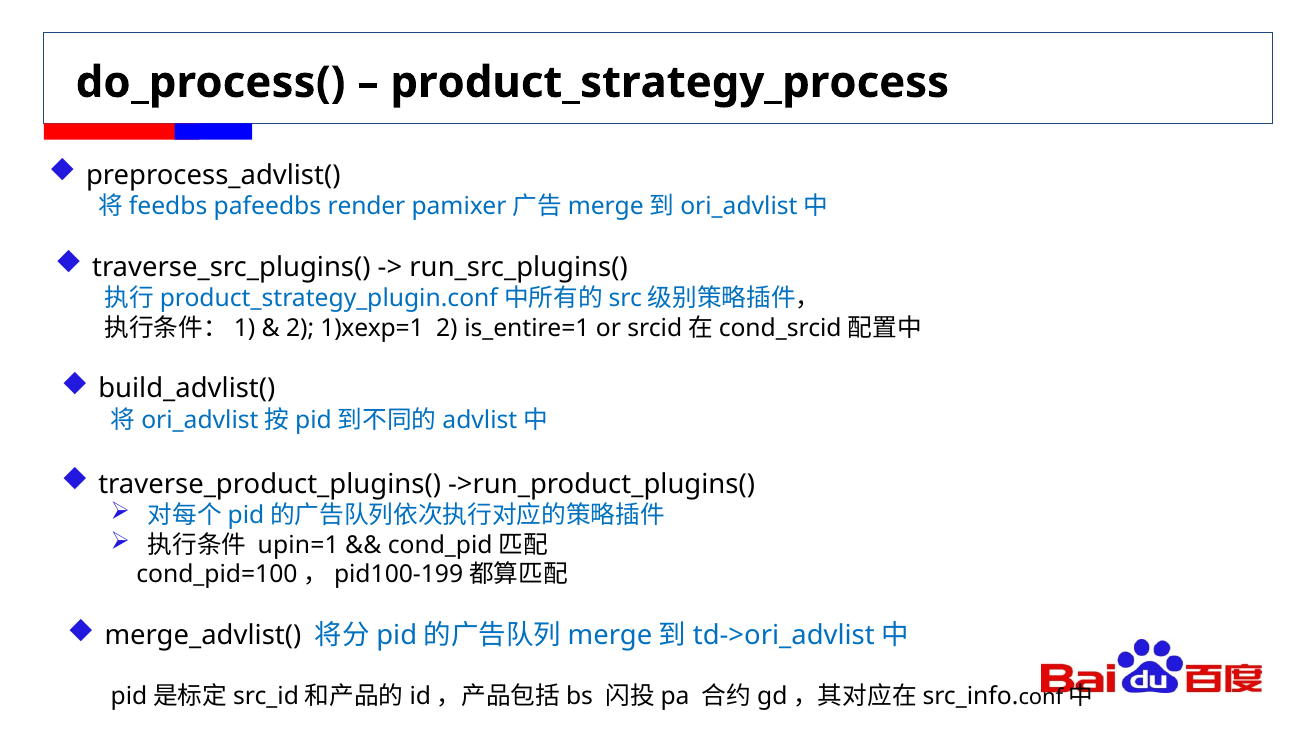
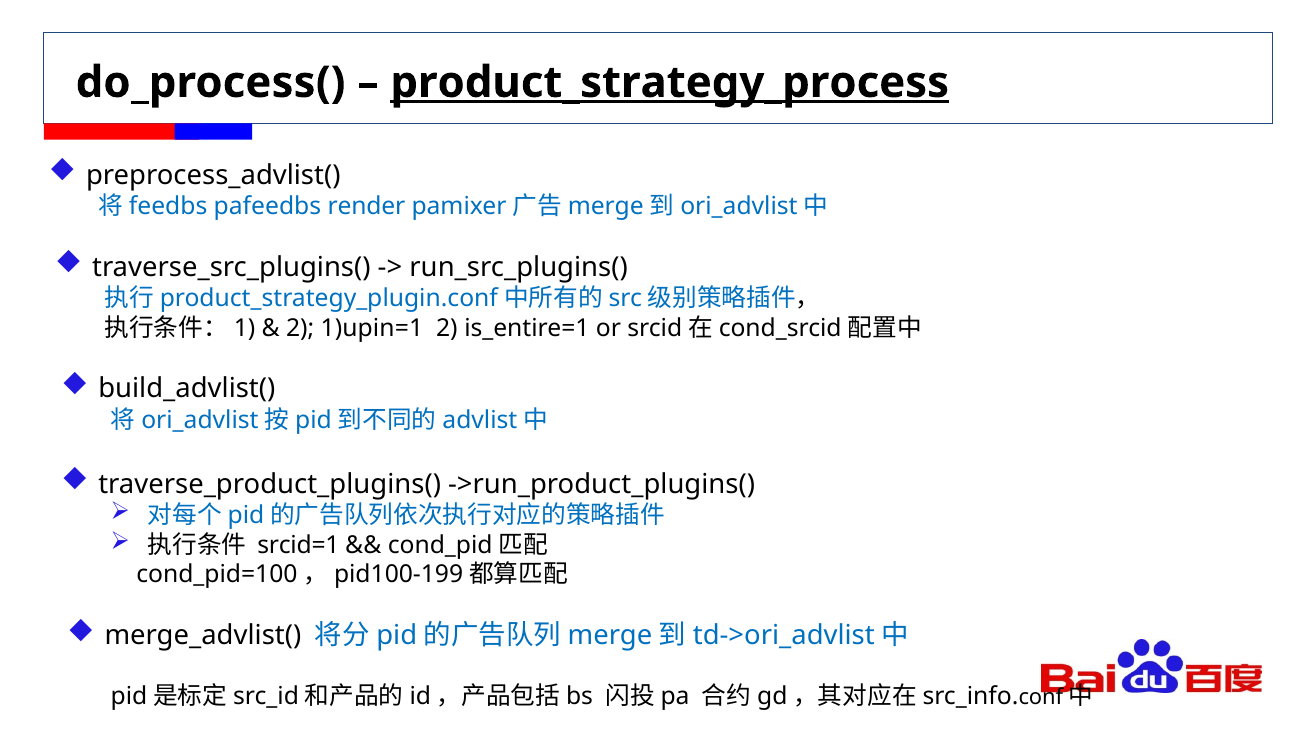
product_strategy_process underline: none -> present
1)xexp=1: 1)xexp=1 -> 1)upin=1
upin=1: upin=1 -> srcid=1
